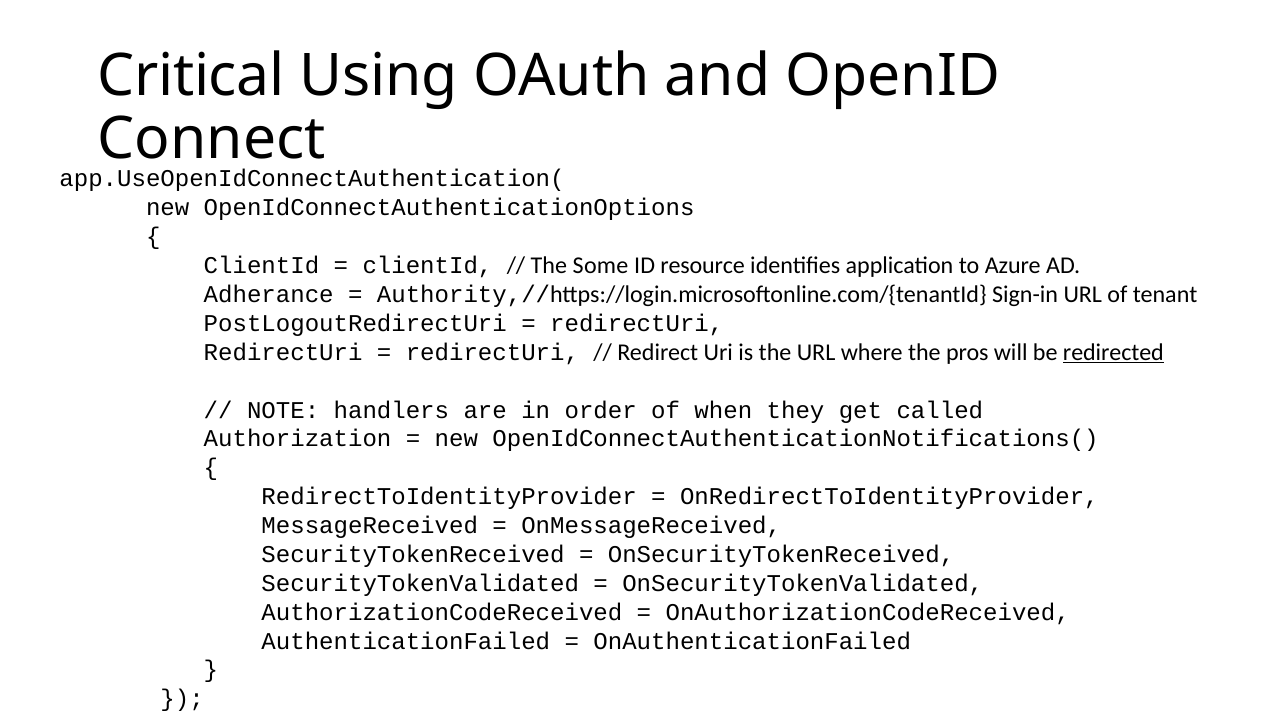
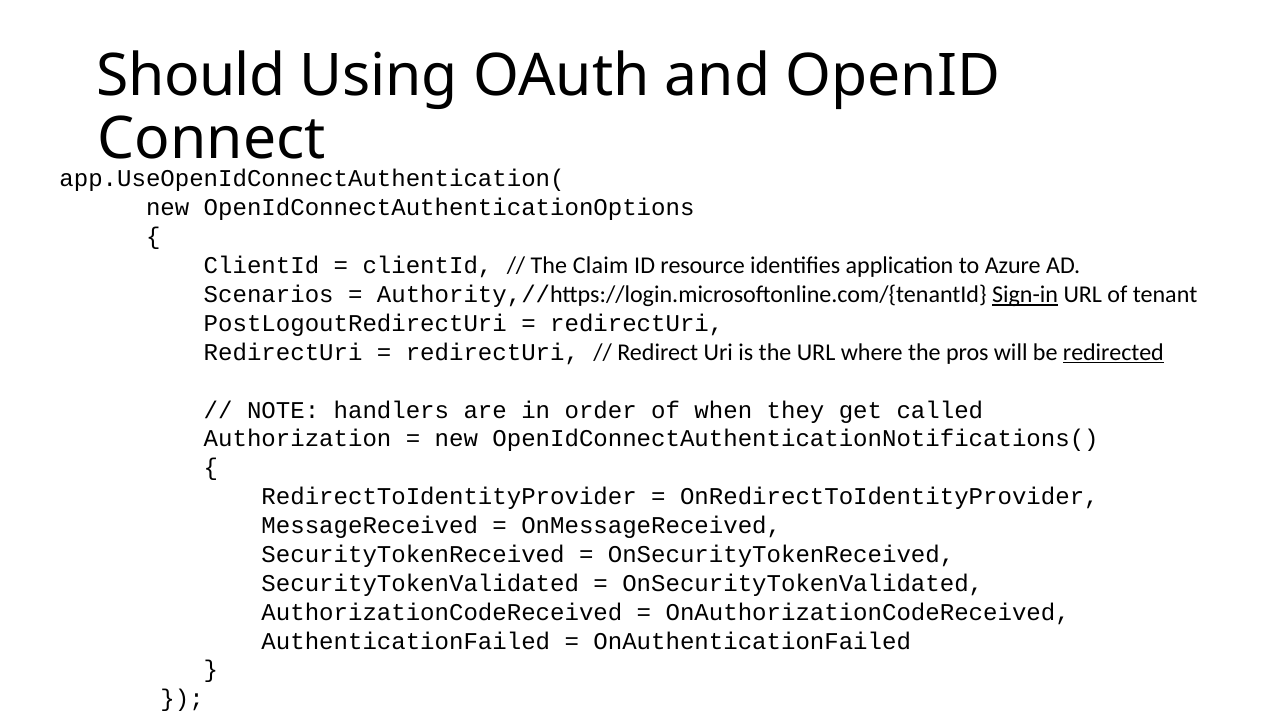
Critical: Critical -> Should
Some: Some -> Claim
Adherance: Adherance -> Scenarios
Sign-in underline: none -> present
